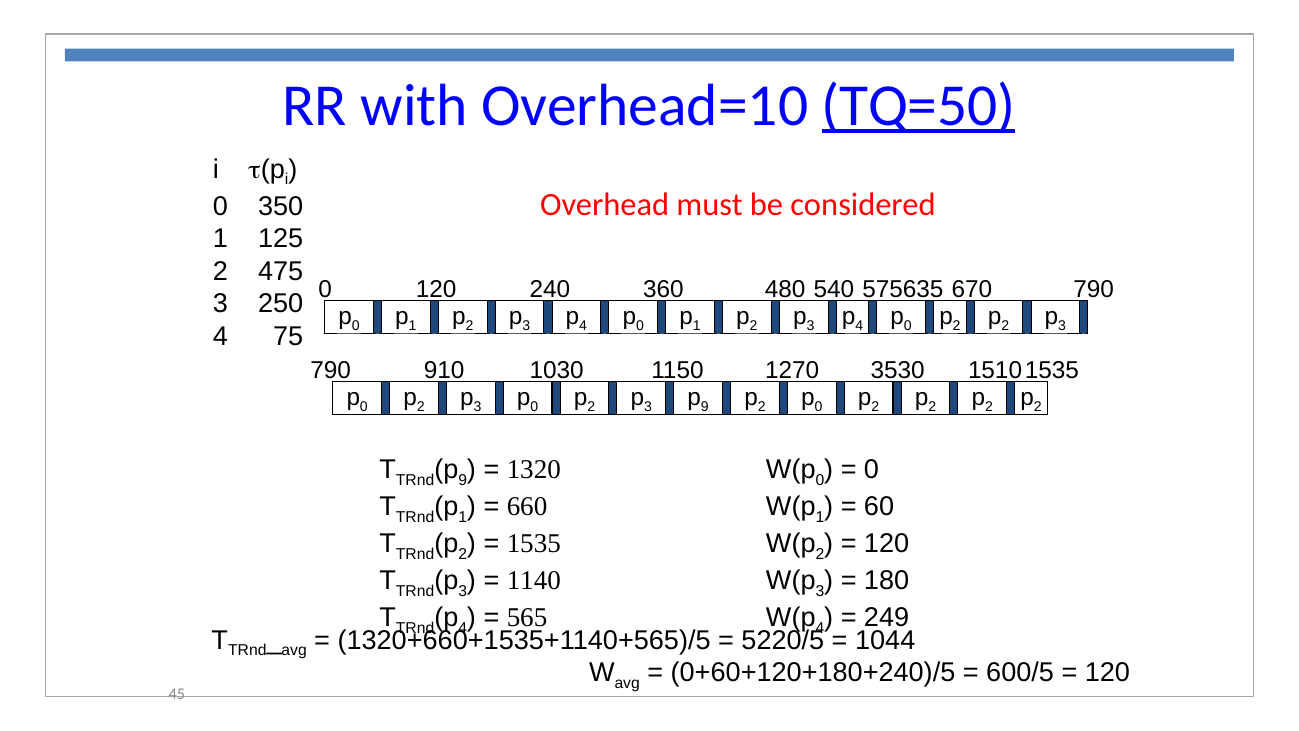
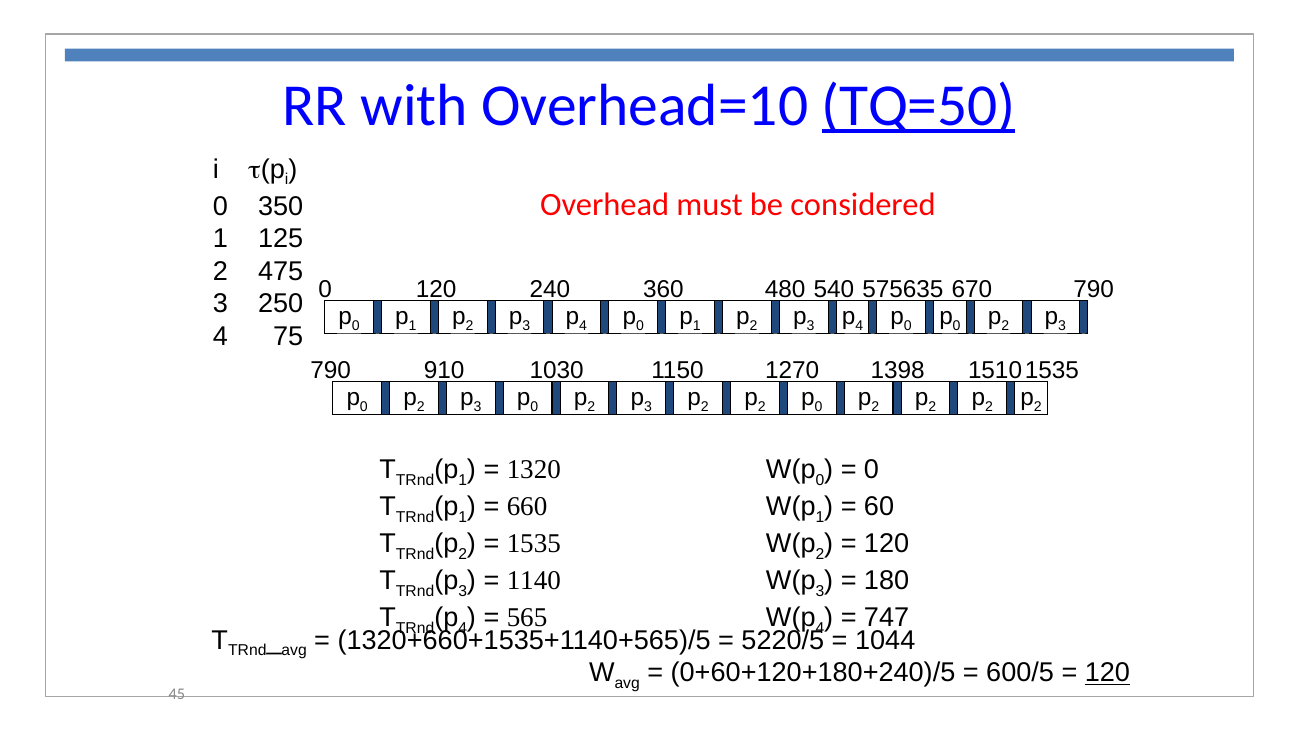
2 at (957, 326): 2 -> 0
3530: 3530 -> 1398
9 at (705, 407): 9 -> 2
9 at (463, 480): 9 -> 1
249: 249 -> 747
120 at (1107, 672) underline: none -> present
